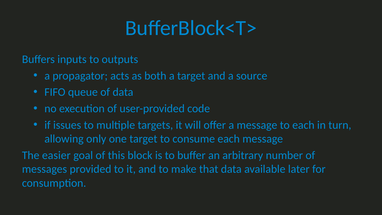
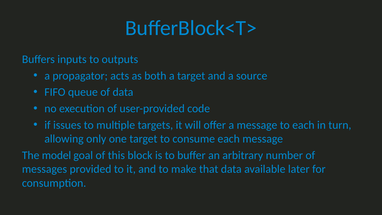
easier: easier -> model
